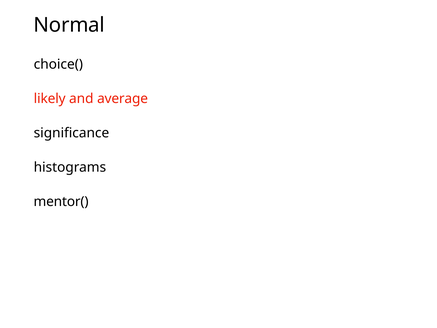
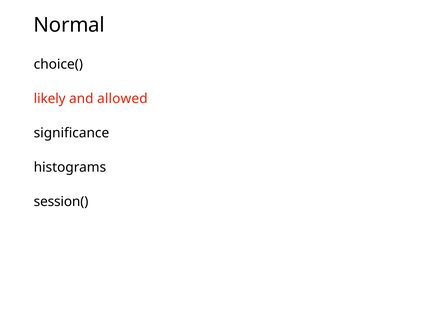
average: average -> allowed
mentor(: mentor( -> session(
